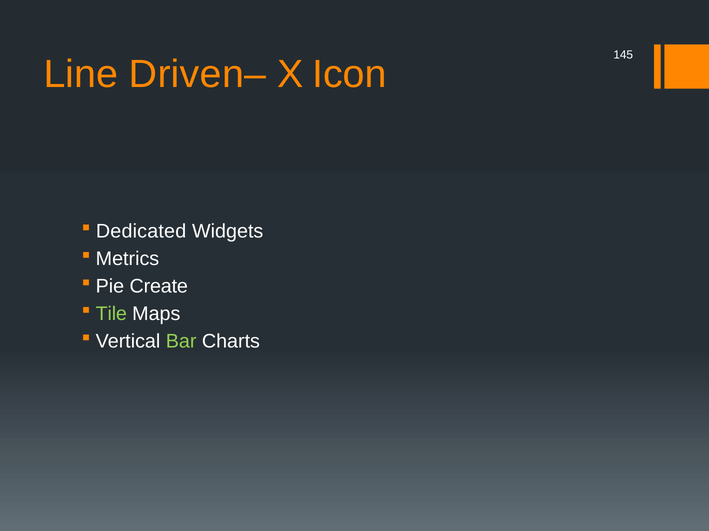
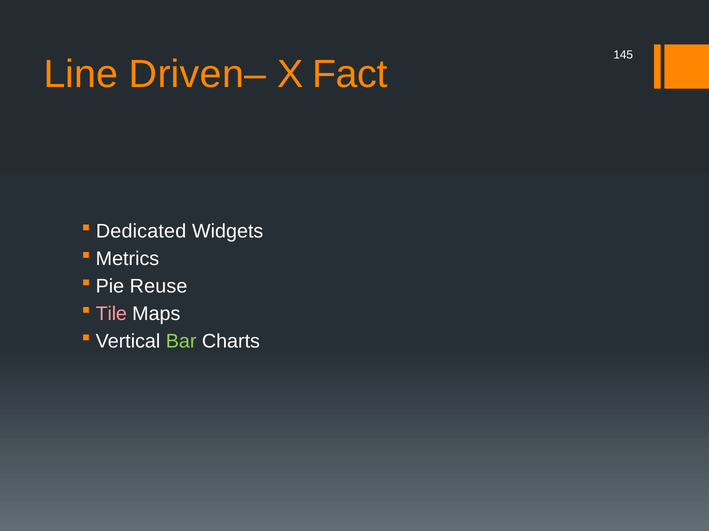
Icon: Icon -> Fact
Create: Create -> Reuse
Tile colour: light green -> pink
